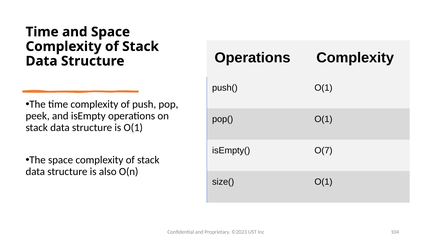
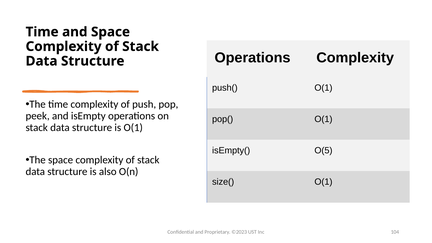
O(7: O(7 -> O(5
